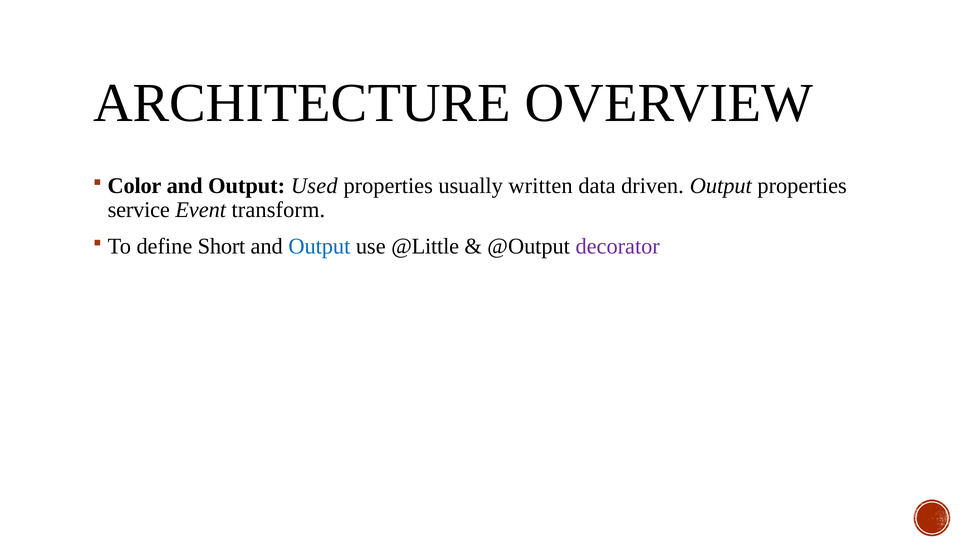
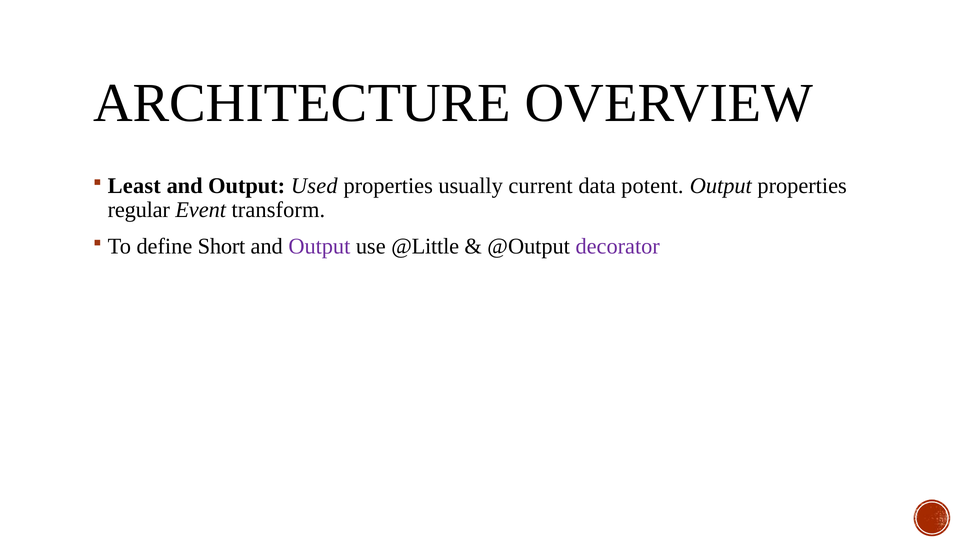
Color: Color -> Least
written: written -> current
driven: driven -> potent
service: service -> regular
Output at (319, 246) colour: blue -> purple
